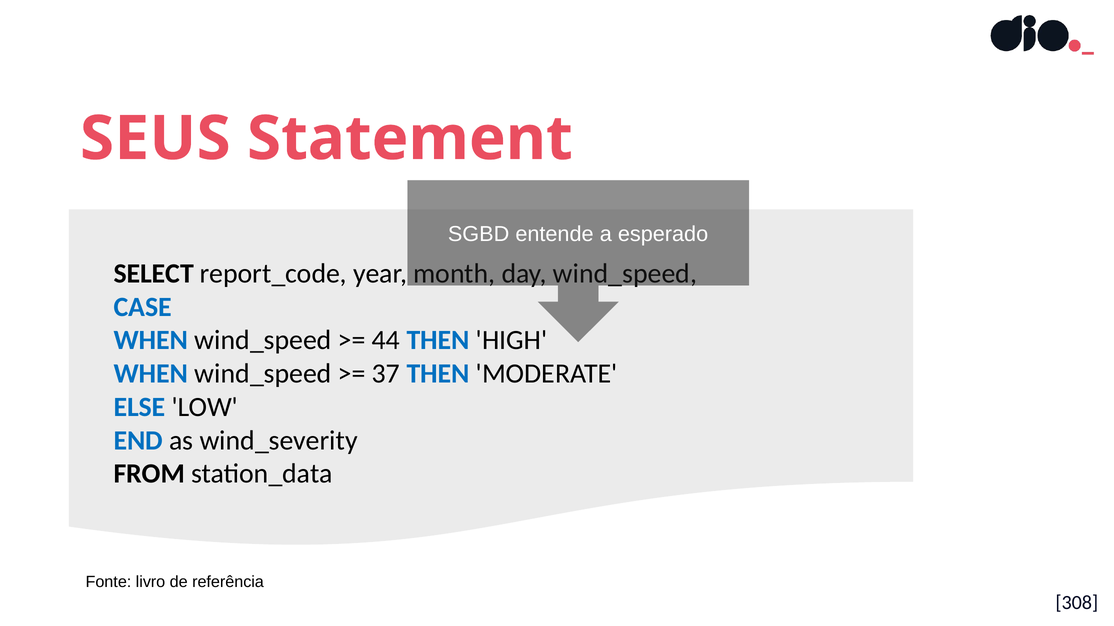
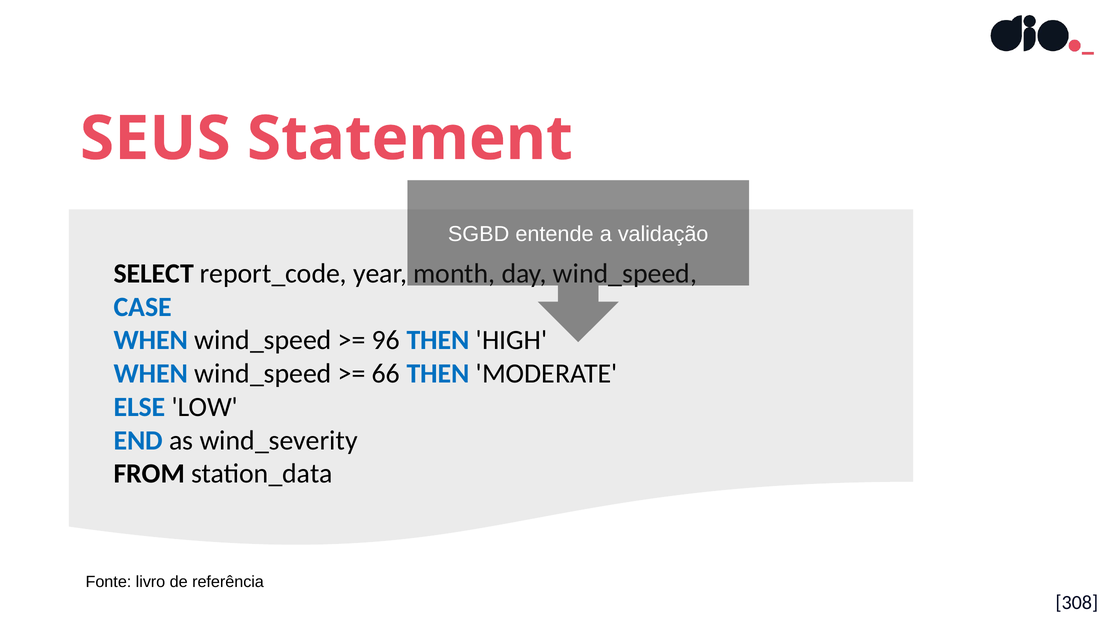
esperado: esperado -> validação
44: 44 -> 96
37: 37 -> 66
